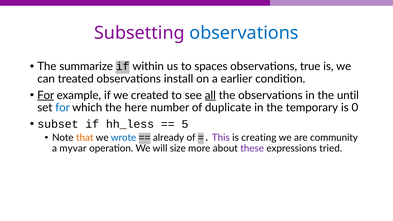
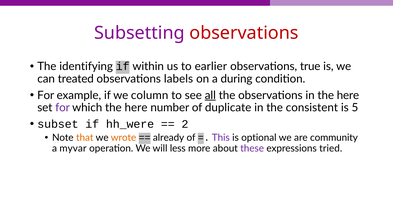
observations at (244, 33) colour: blue -> red
summarize: summarize -> identifying
spaces: spaces -> earlier
install: install -> labels
earlier: earlier -> during
For at (46, 95) underline: present -> none
created: created -> column
in the until: until -> here
for at (63, 108) colour: blue -> purple
temporary: temporary -> consistent
0: 0 -> 5
hh_less: hh_less -> hh_were
5: 5 -> 2
wrote colour: blue -> orange
creating: creating -> optional
size: size -> less
